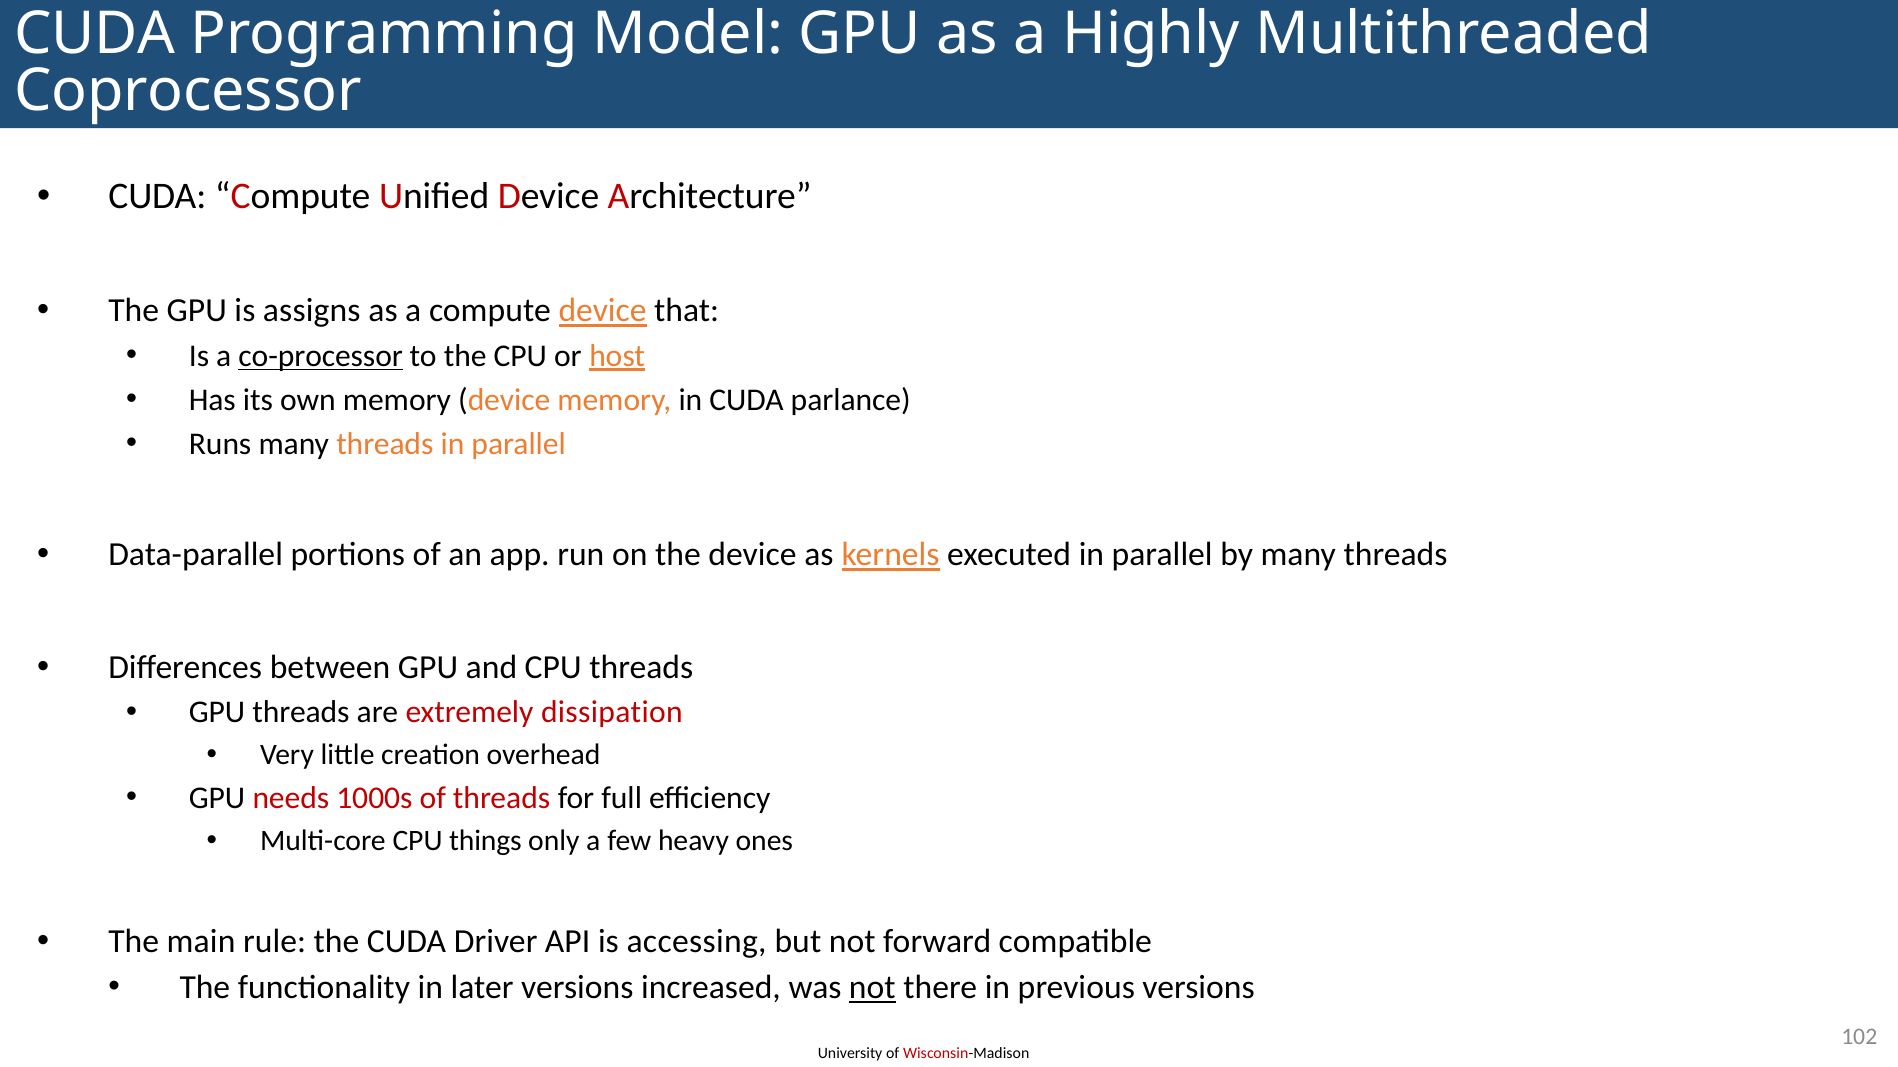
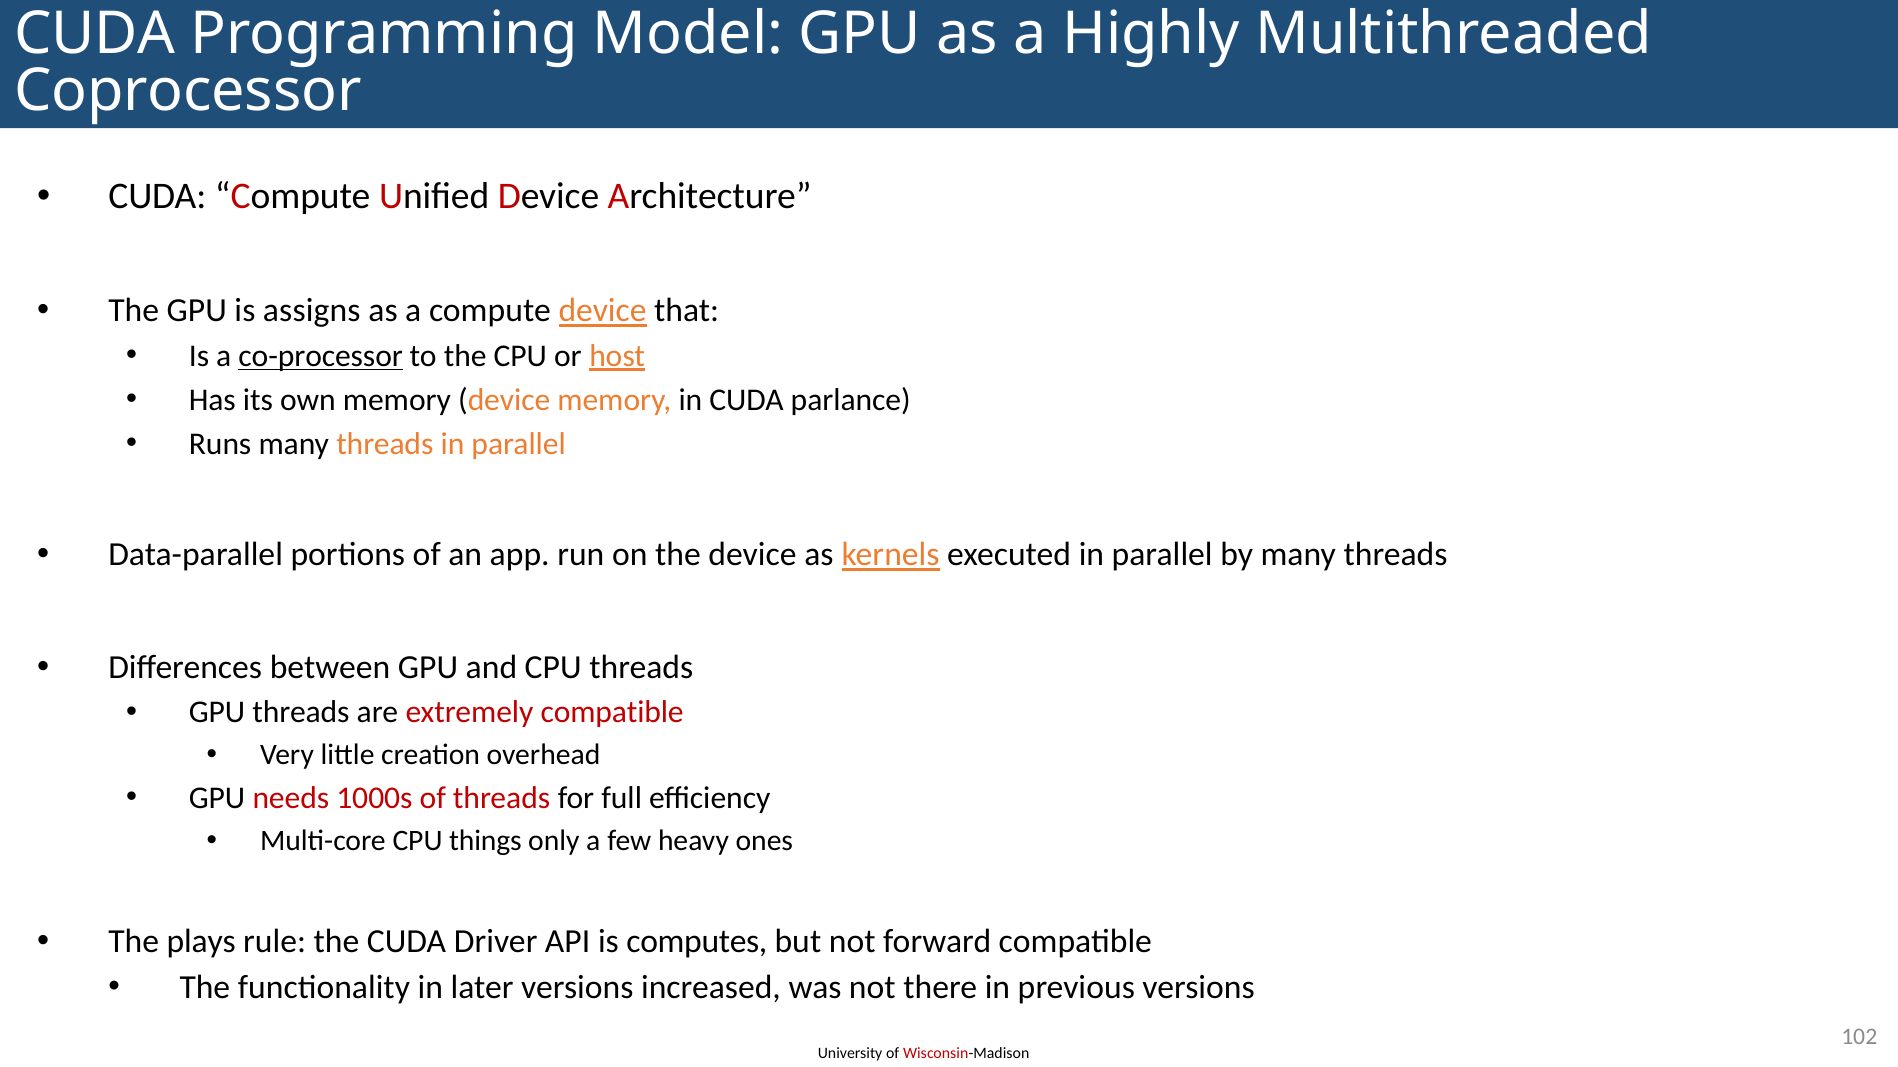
extremely dissipation: dissipation -> compatible
main: main -> plays
accessing: accessing -> computes
not at (872, 988) underline: present -> none
